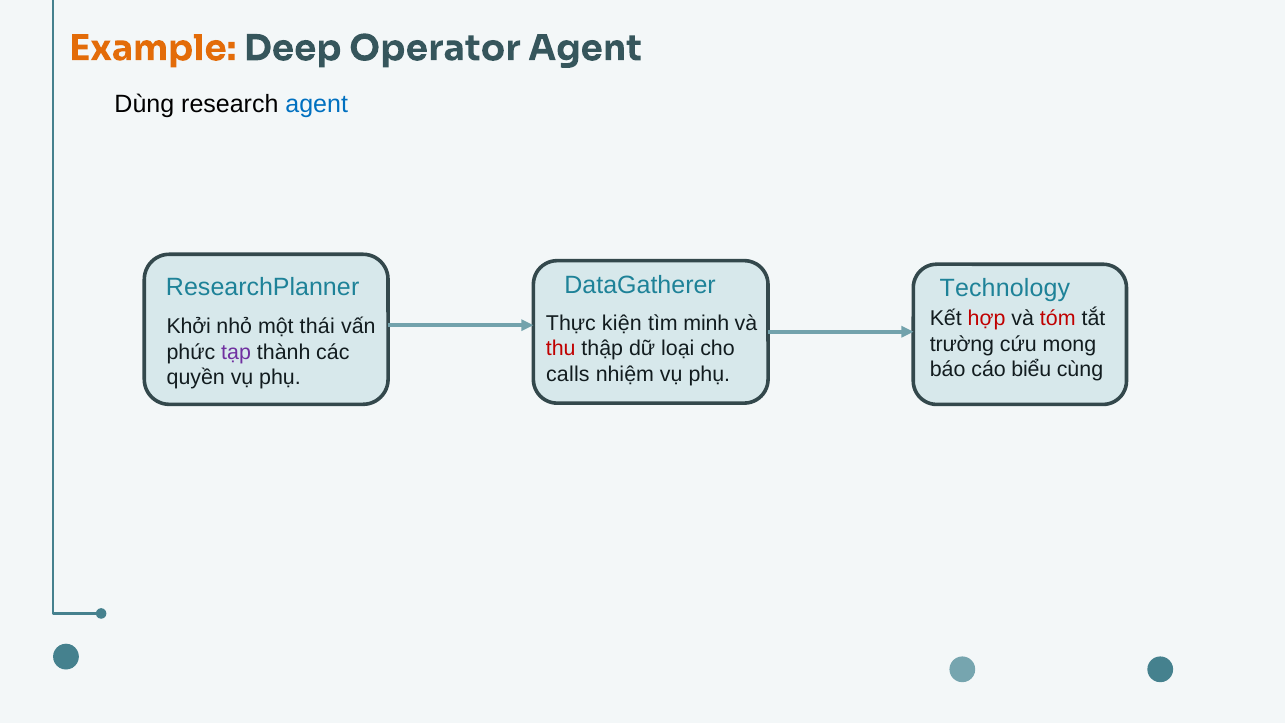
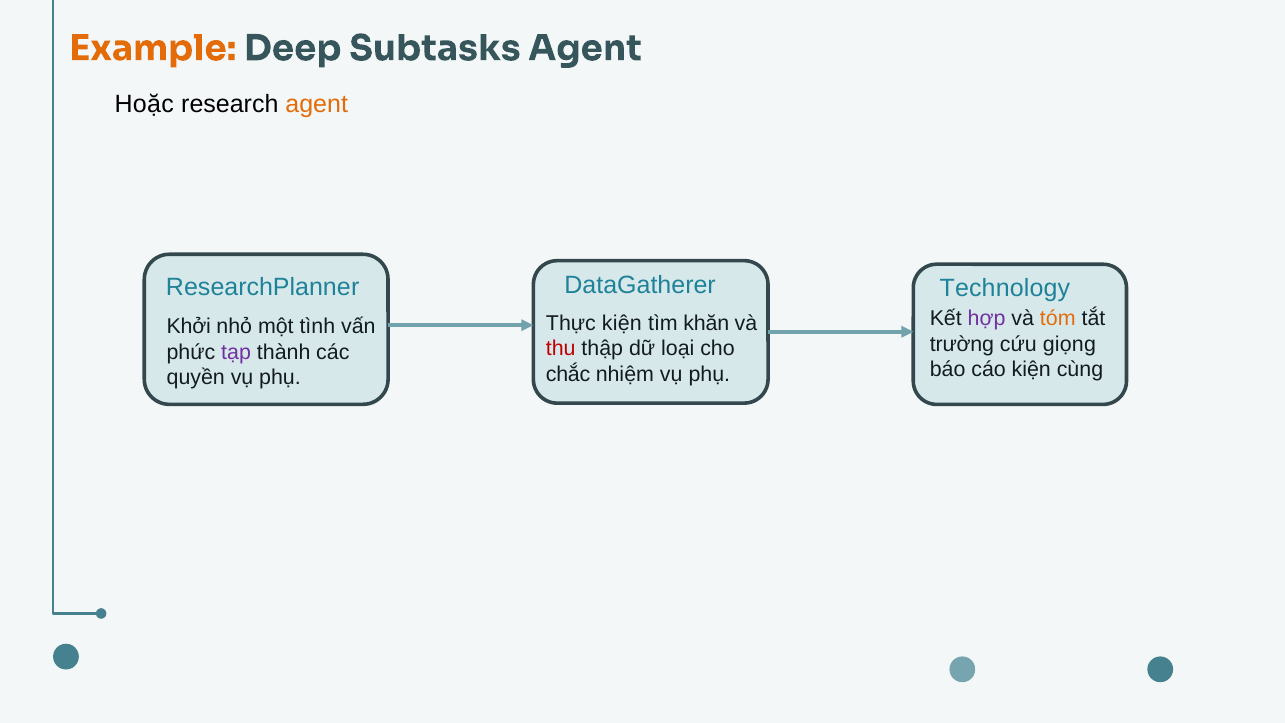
Operator: Operator -> Subtasks
Dùng: Dùng -> Hoặc
agent at (317, 105) colour: blue -> orange
hợp colour: red -> purple
tóm colour: red -> orange
minh: minh -> khăn
thái: thái -> tình
mong: mong -> giọng
cáo biểu: biểu -> kiện
calls: calls -> chắc
